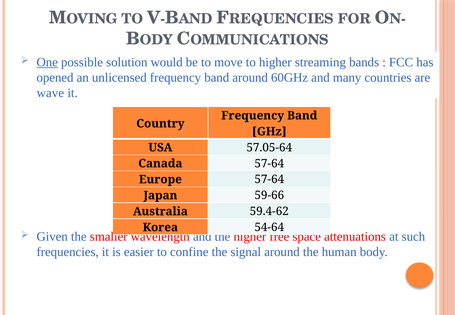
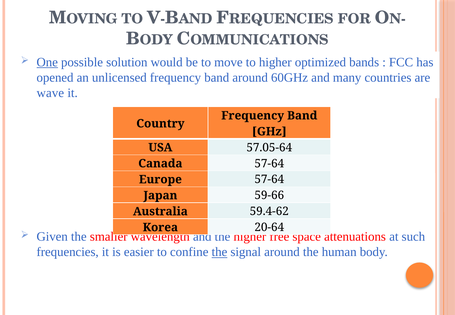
streaming: streaming -> optimized
54-64: 54-64 -> 20-64
the at (219, 252) underline: none -> present
